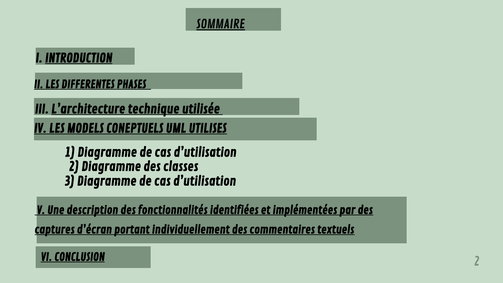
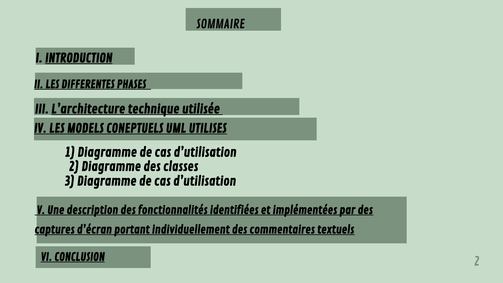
SOMMAIRE underline: present -> none
